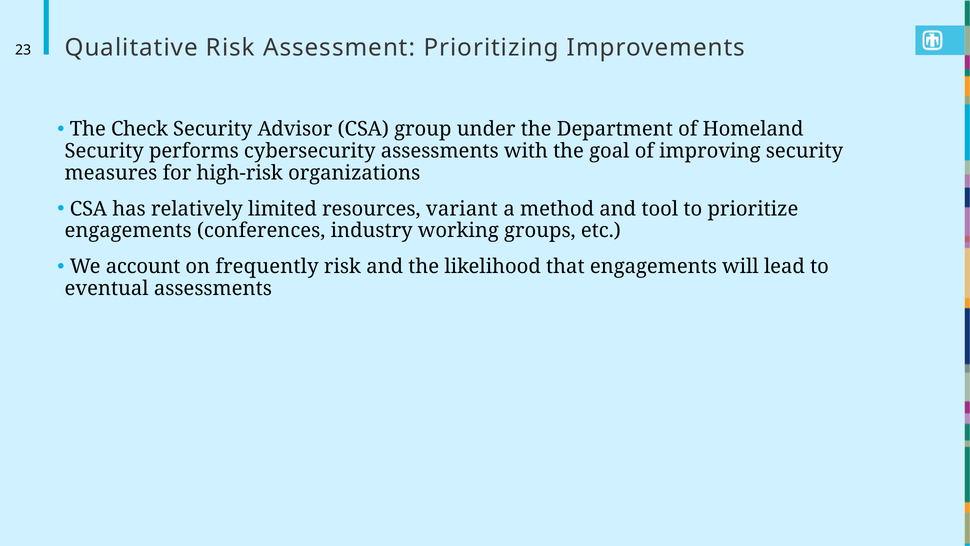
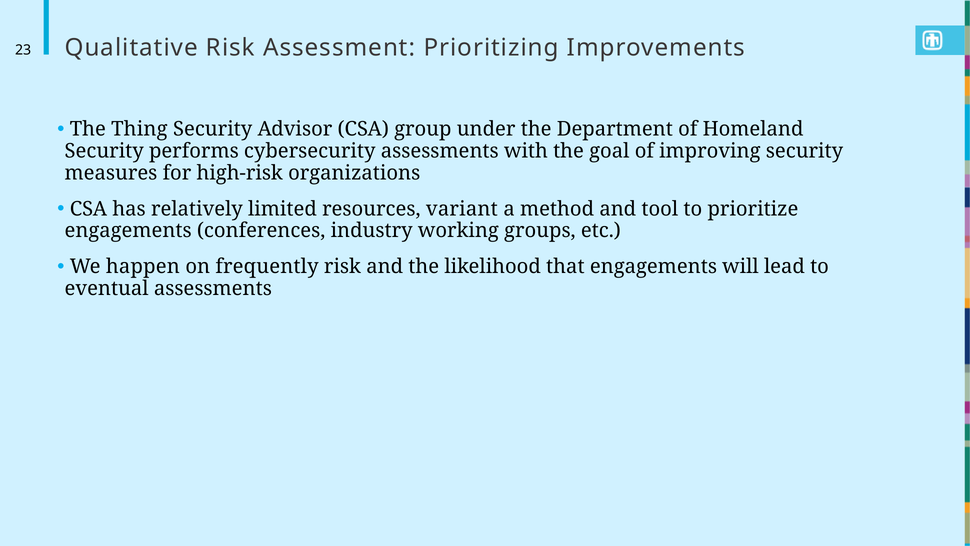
Check: Check -> Thing
account: account -> happen
